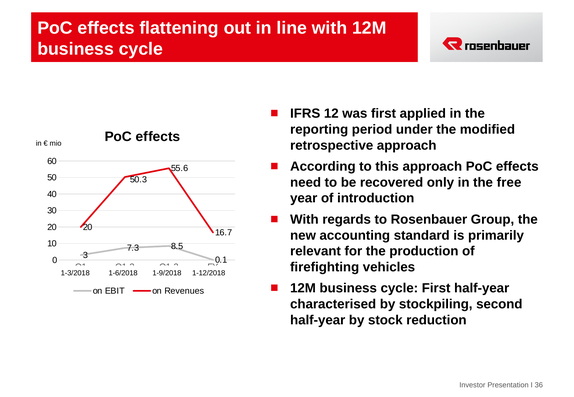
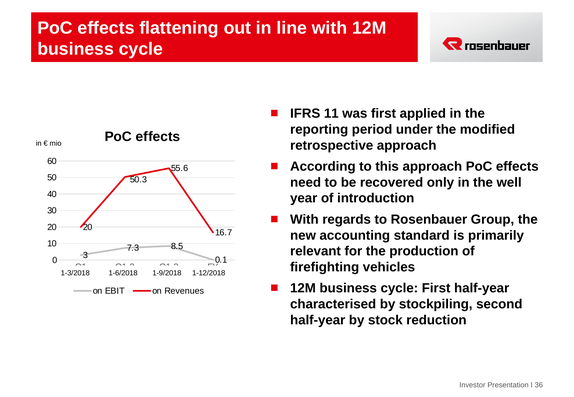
12: 12 -> 11
free: free -> well
